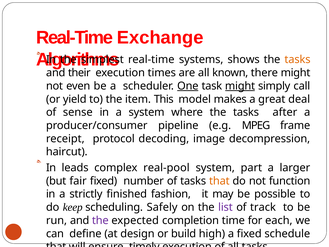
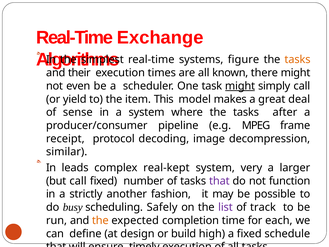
shows: shows -> figure
One underline: present -> none
haircut: haircut -> similar
real-pool: real-pool -> real-kept
part: part -> very
but fair: fair -> call
that at (219, 181) colour: orange -> purple
finished: finished -> another
keep: keep -> busy
the at (100, 220) colour: purple -> orange
